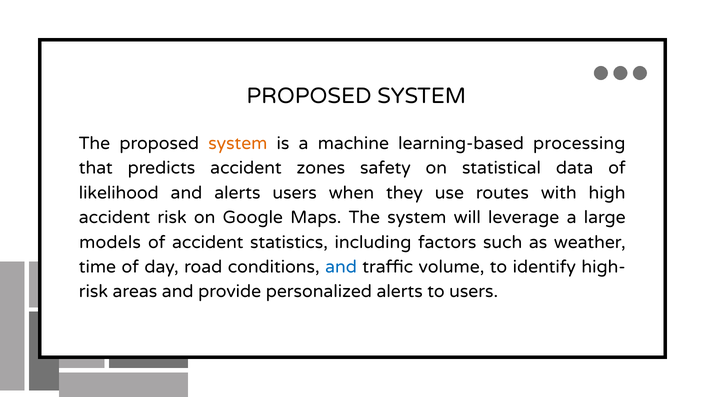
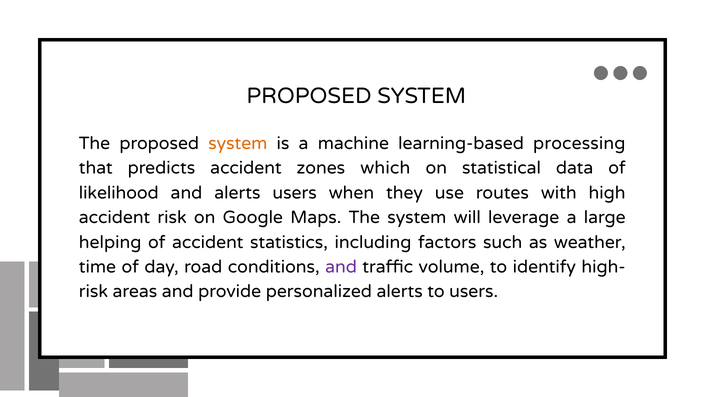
safety: safety -> which
models: models -> helping
and at (341, 267) colour: blue -> purple
